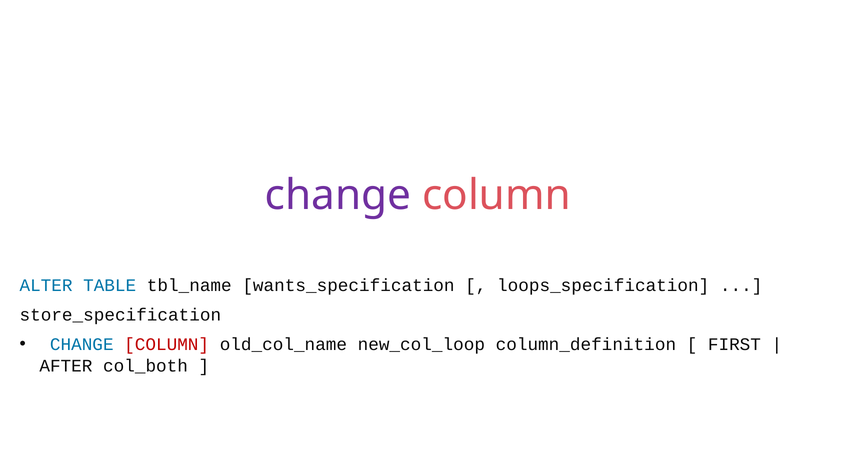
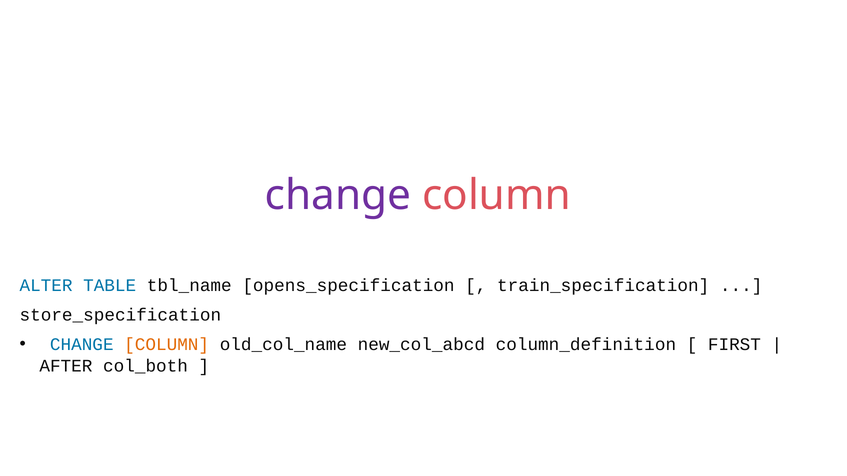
wants_specification: wants_specification -> opens_specification
loops_specification: loops_specification -> train_specification
COLUMN at (167, 345) colour: red -> orange
new_col_loop: new_col_loop -> new_col_abcd
